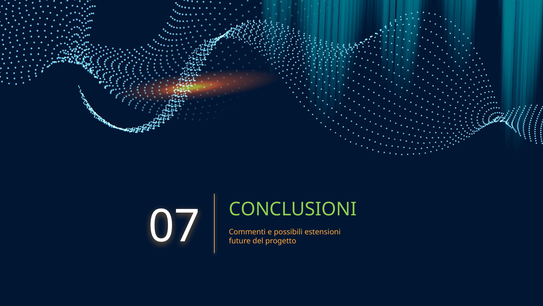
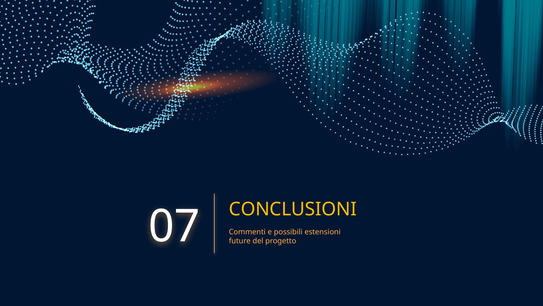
CONCLUSIONI colour: light green -> yellow
